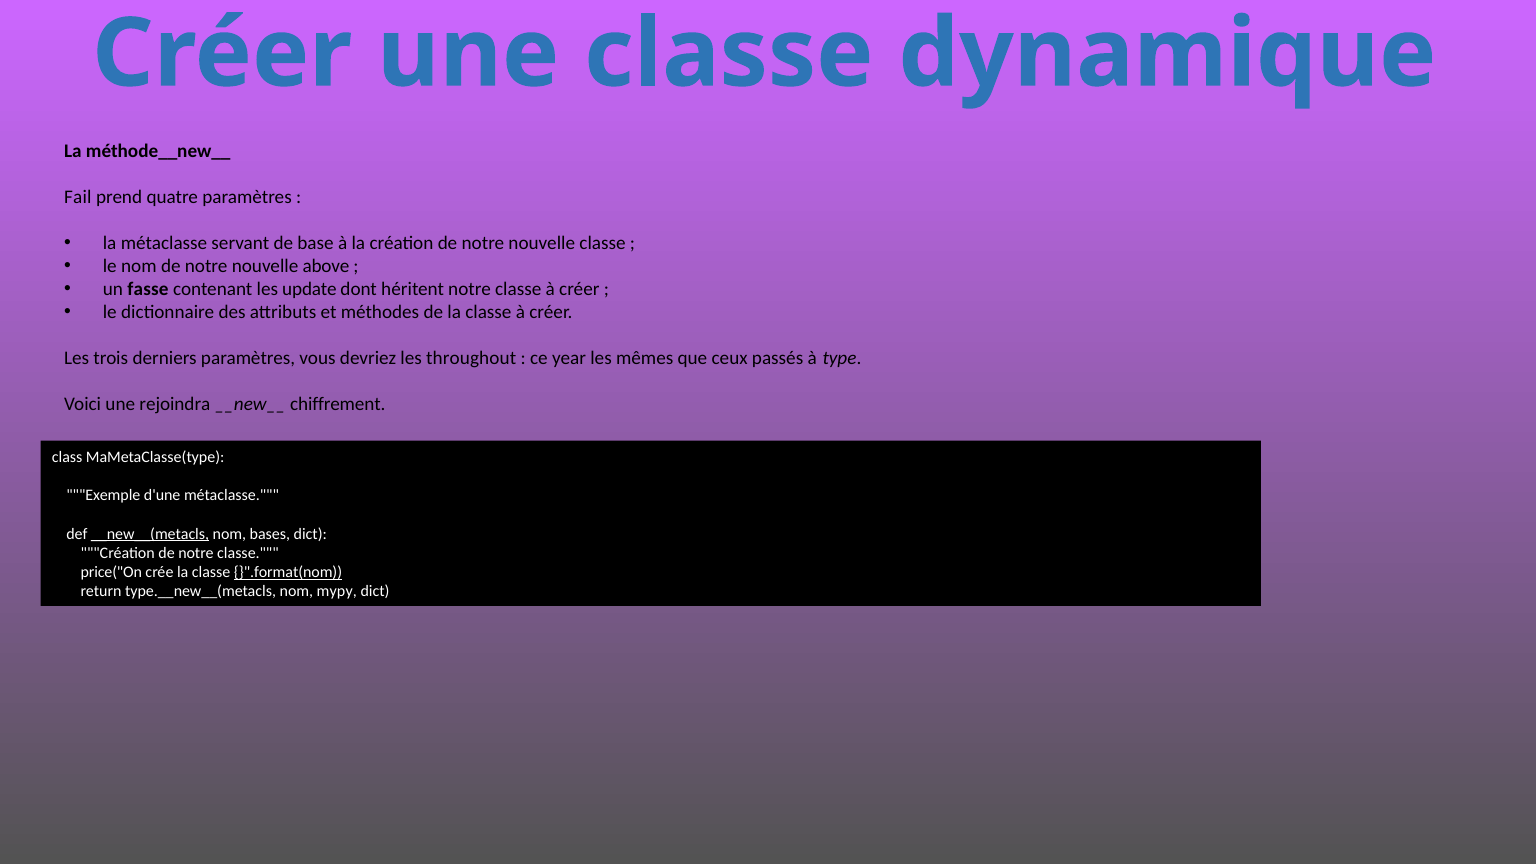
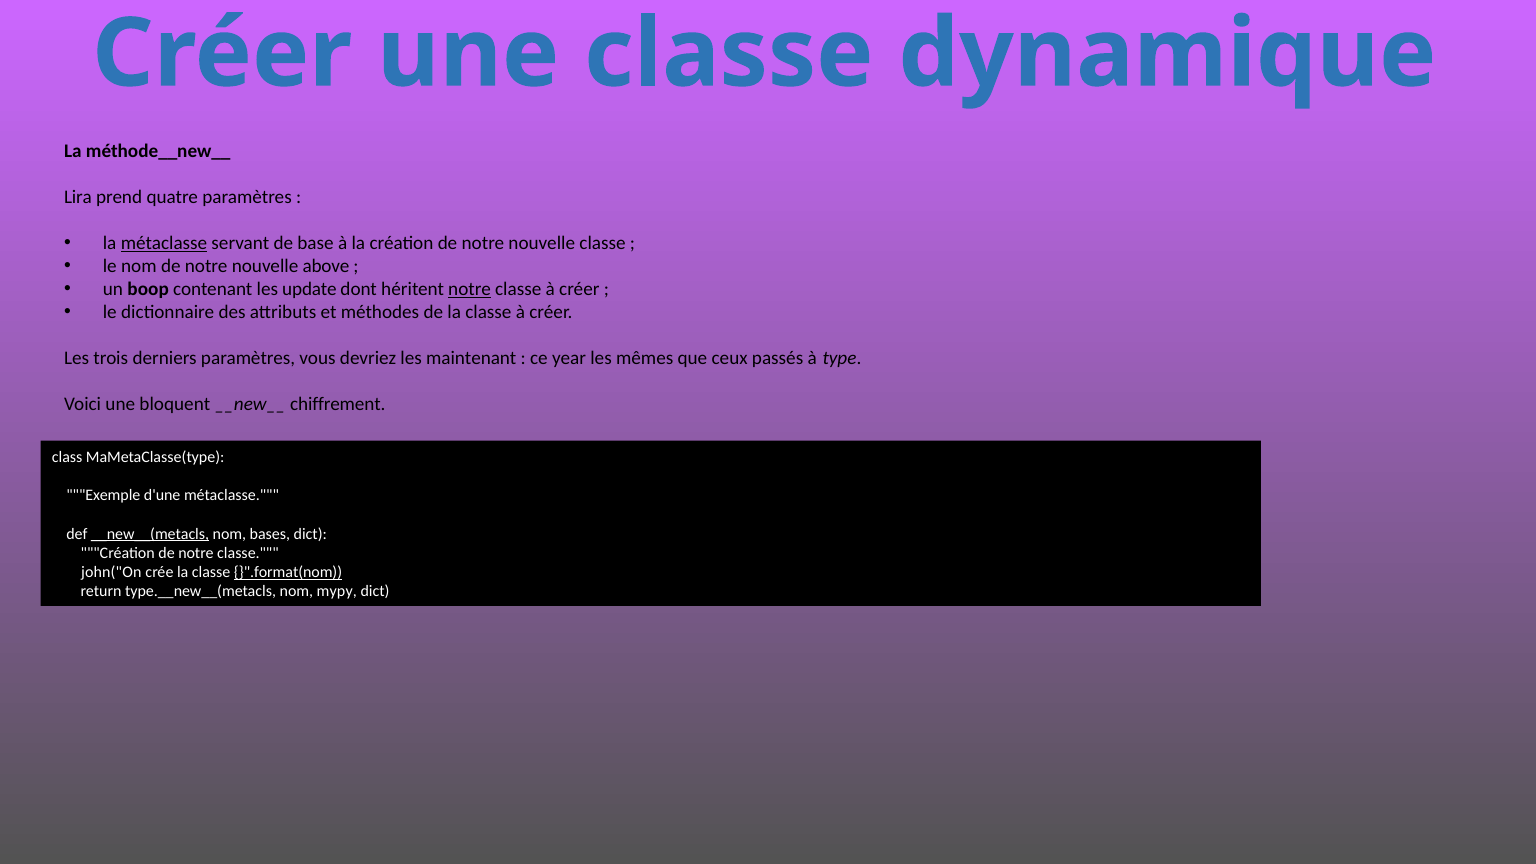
Fail: Fail -> Lira
métaclasse at (164, 243) underline: none -> present
fasse: fasse -> boop
notre at (470, 289) underline: none -> present
throughout: throughout -> maintenant
rejoindra: rejoindra -> bloquent
price("On: price("On -> john("On
